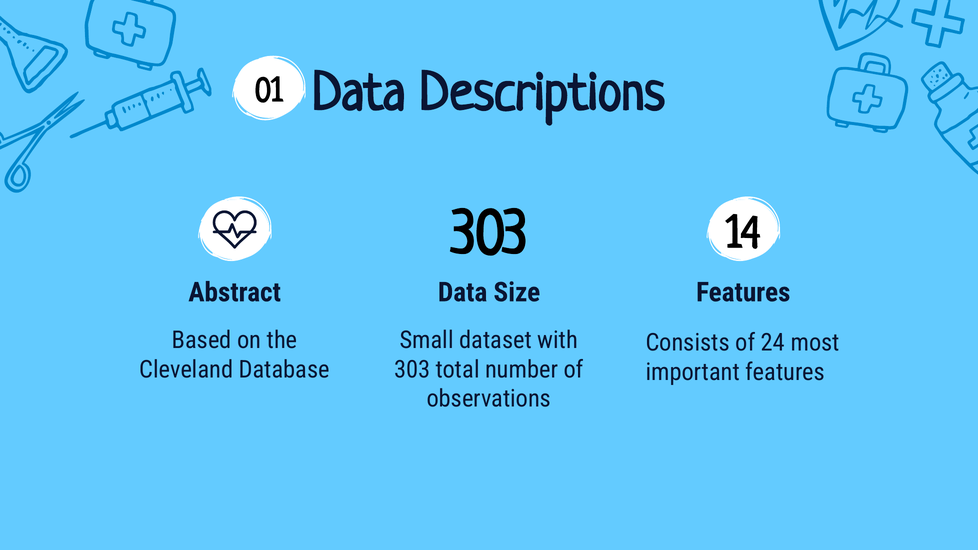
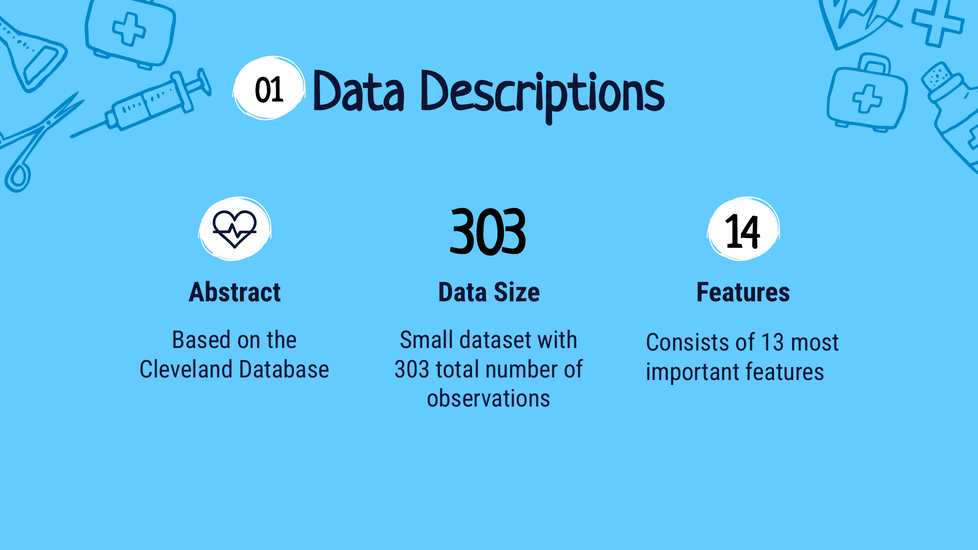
24: 24 -> 13
